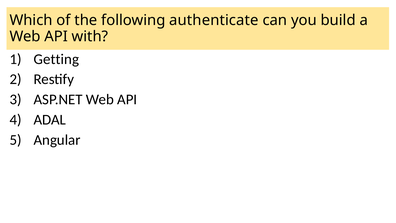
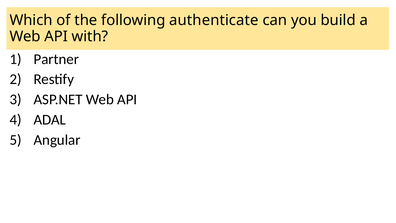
Getting: Getting -> Partner
